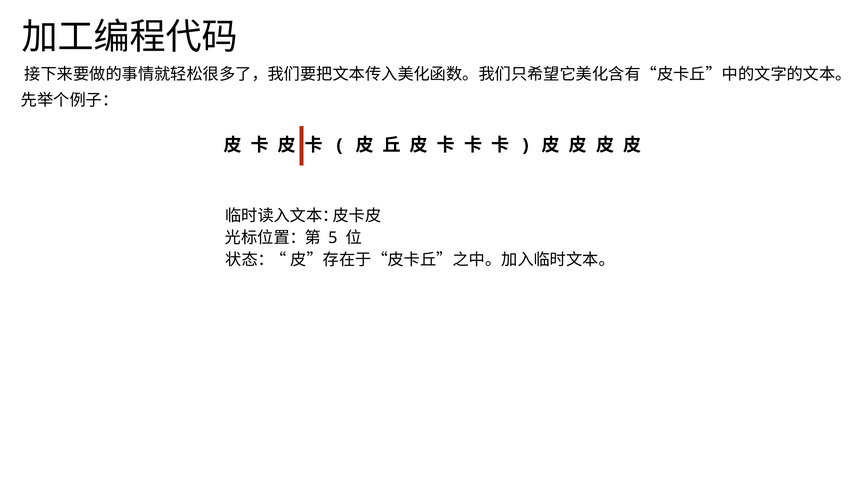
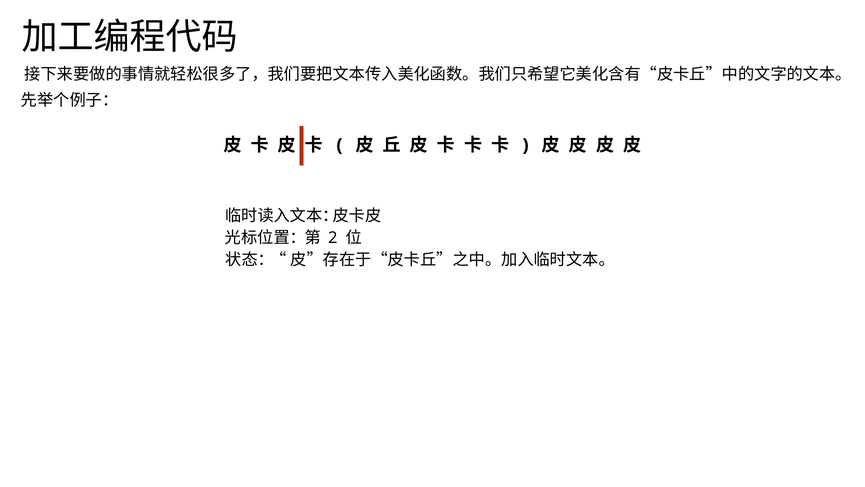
5: 5 -> 2
